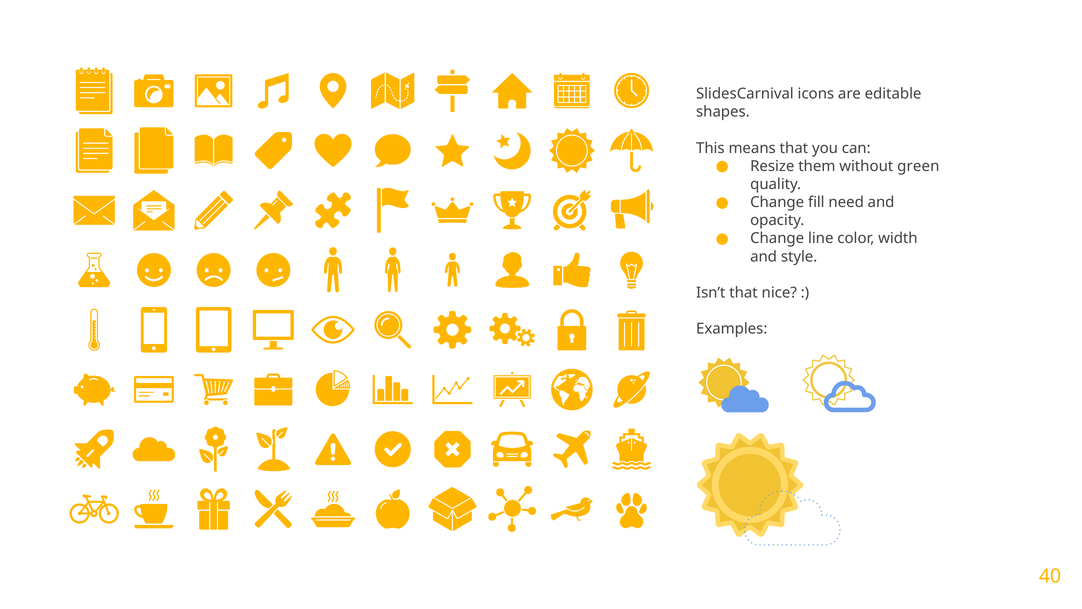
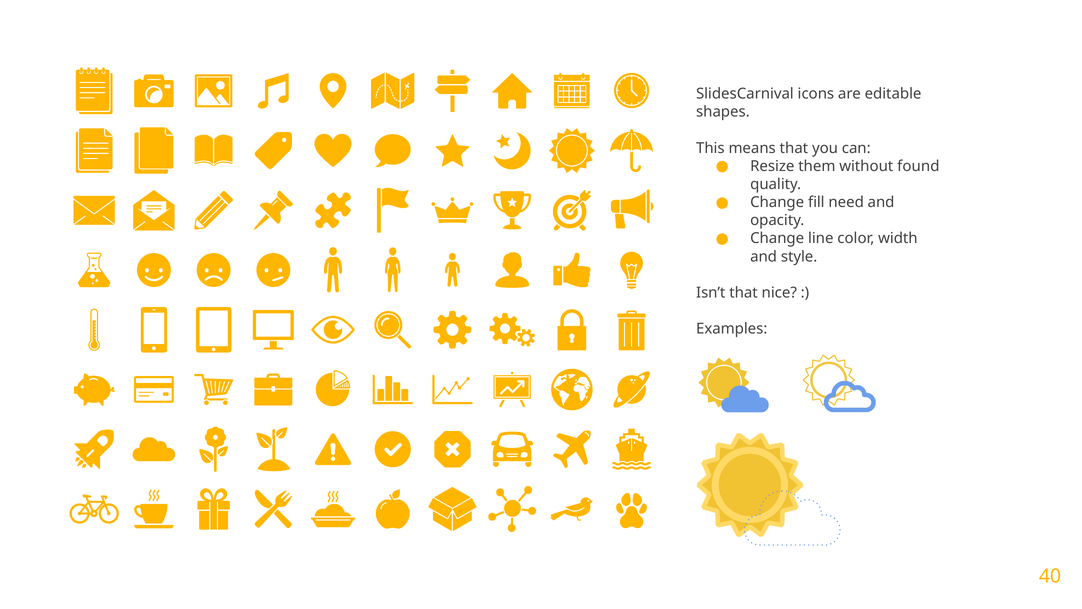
green: green -> found
